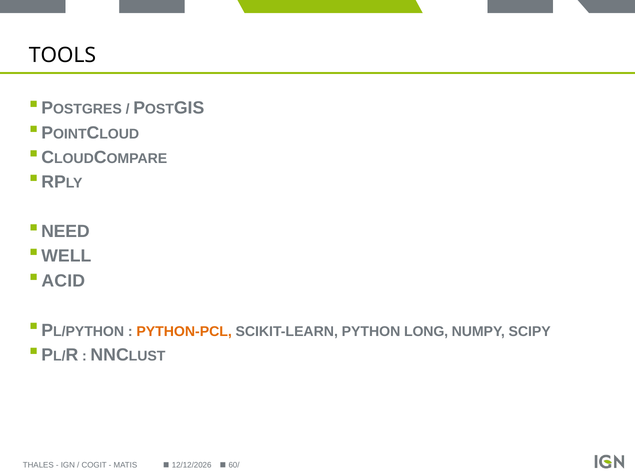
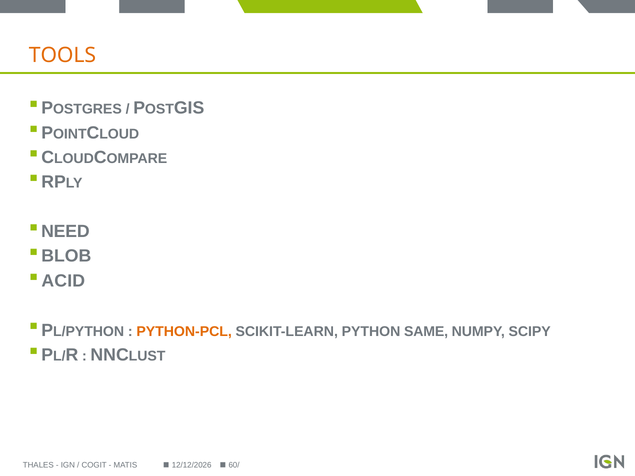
TOOLS colour: black -> orange
WELL: WELL -> BLOB
LONG: LONG -> SAME
